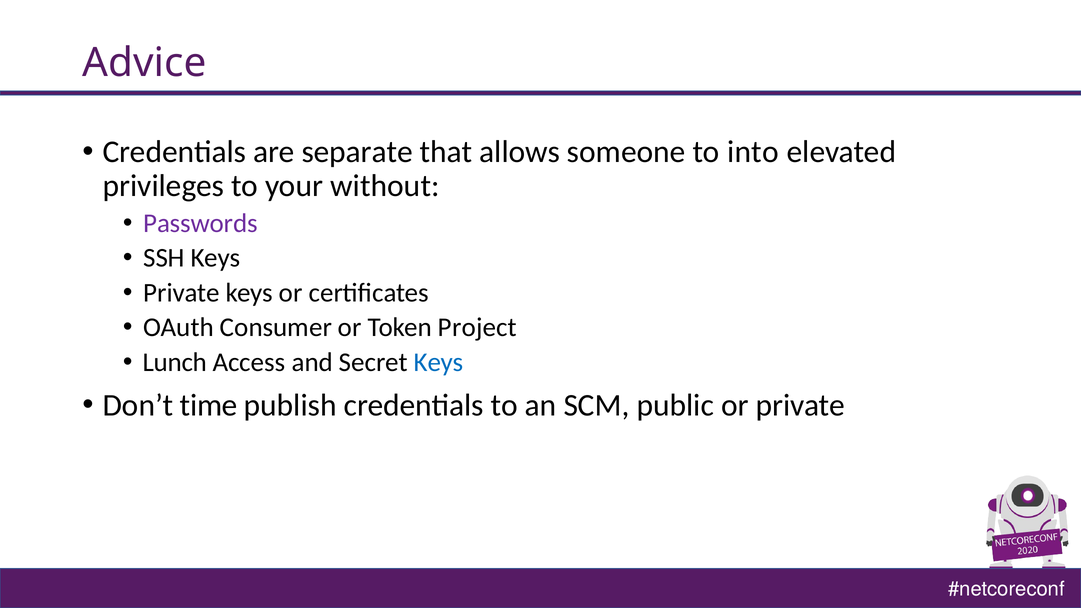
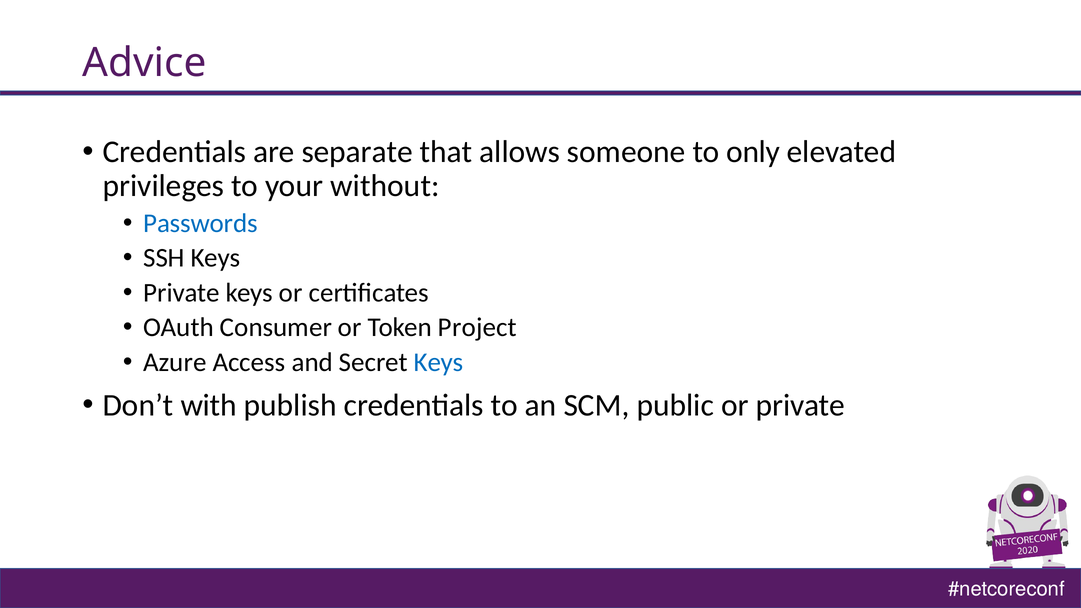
into: into -> only
Passwords colour: purple -> blue
Lunch: Lunch -> Azure
time: time -> with
